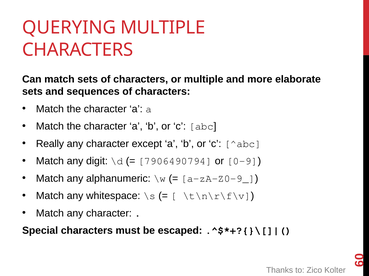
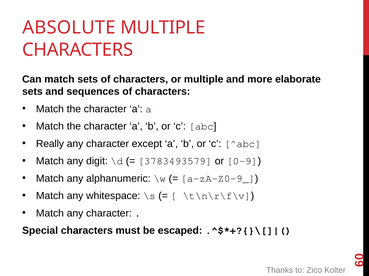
QUERYING: QUERYING -> ABSOLUTE
7906490794: 7906490794 -> 3783493579
